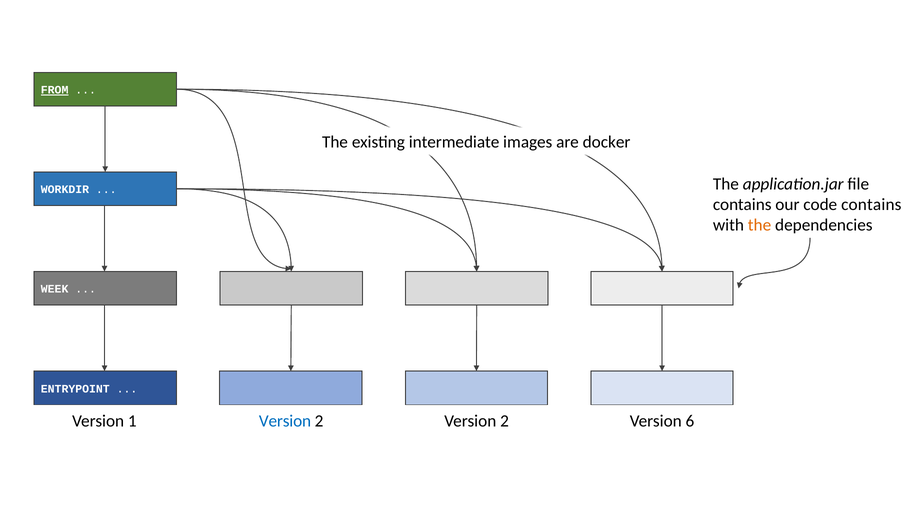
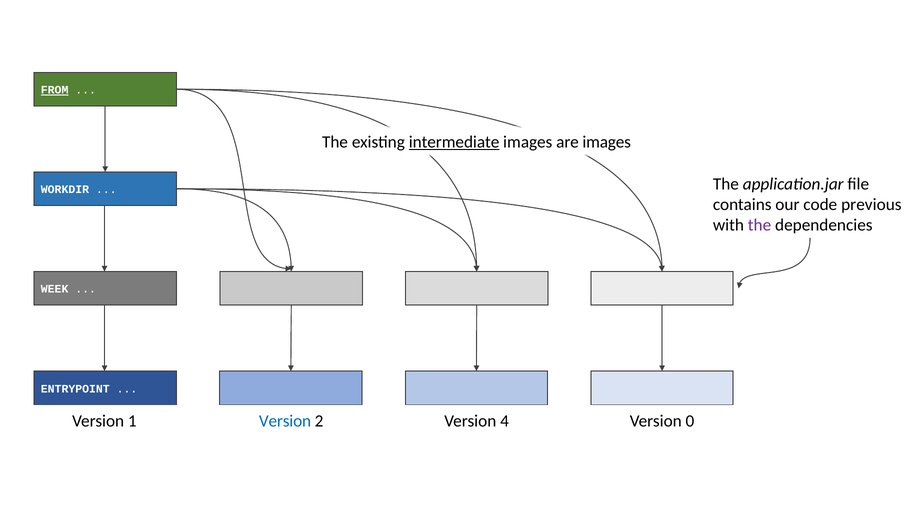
intermediate underline: none -> present
are docker: docker -> images
code contains: contains -> previous
the at (760, 225) colour: orange -> purple
2 Version 2: 2 -> 4
6: 6 -> 0
